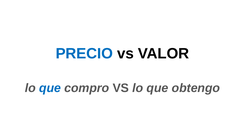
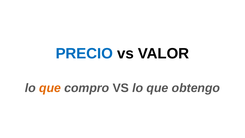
que at (50, 88) colour: blue -> orange
